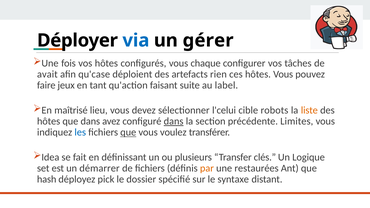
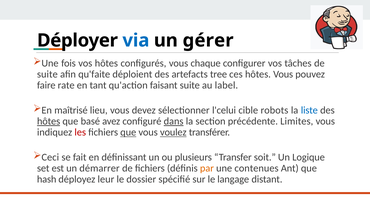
avait at (47, 74): avait -> suite
qu'case: qu'case -> qu'faite
rien: rien -> tree
jeux: jeux -> rate
liste colour: orange -> blue
hôtes at (49, 121) underline: none -> present
que dans: dans -> basé
les colour: blue -> red
voulez underline: none -> present
Idea: Idea -> Ceci
clés: clés -> soit
restaurées: restaurées -> contenues
pick: pick -> leur
syntaxe: syntaxe -> langage
